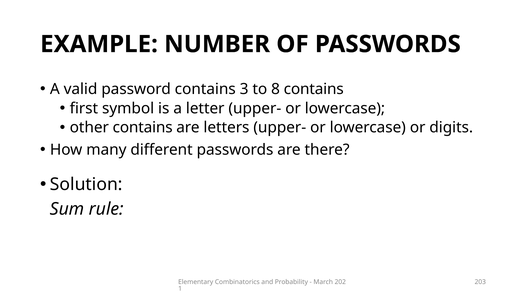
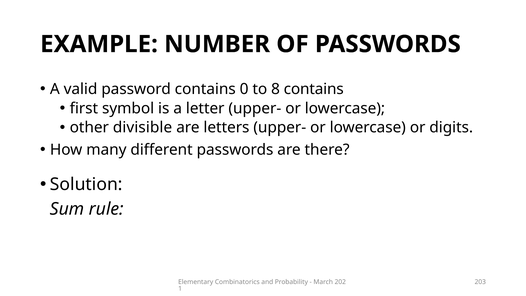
3: 3 -> 0
other contains: contains -> divisible
